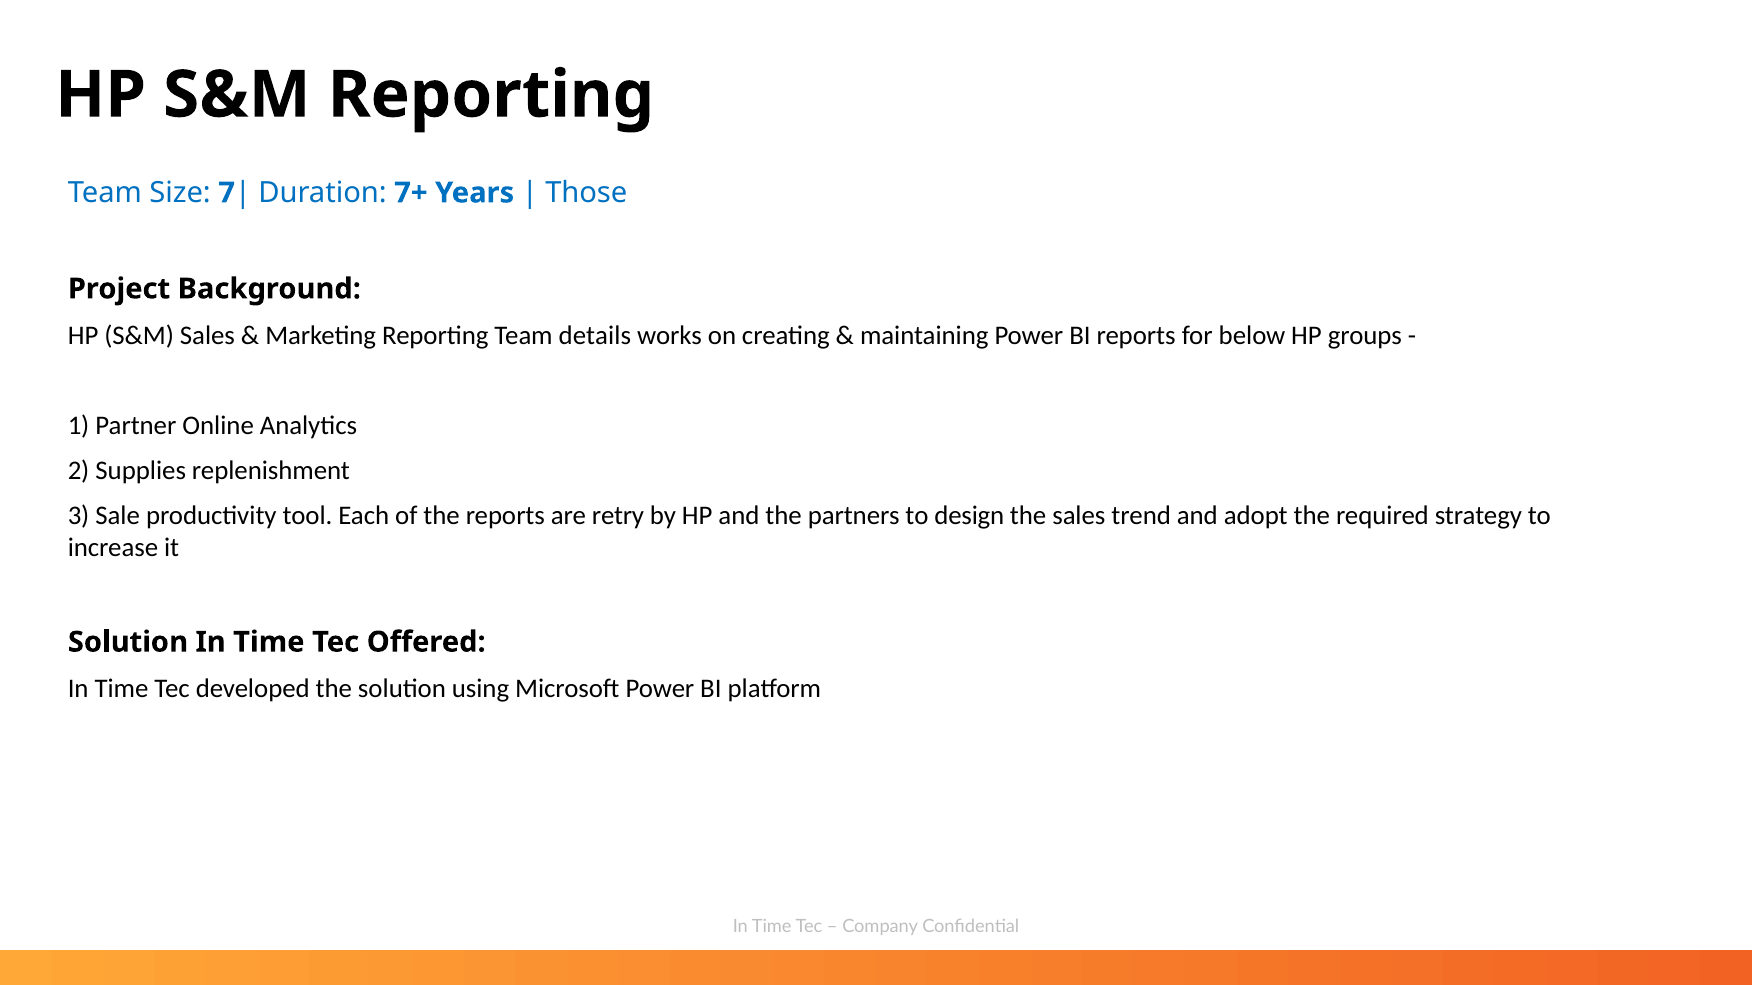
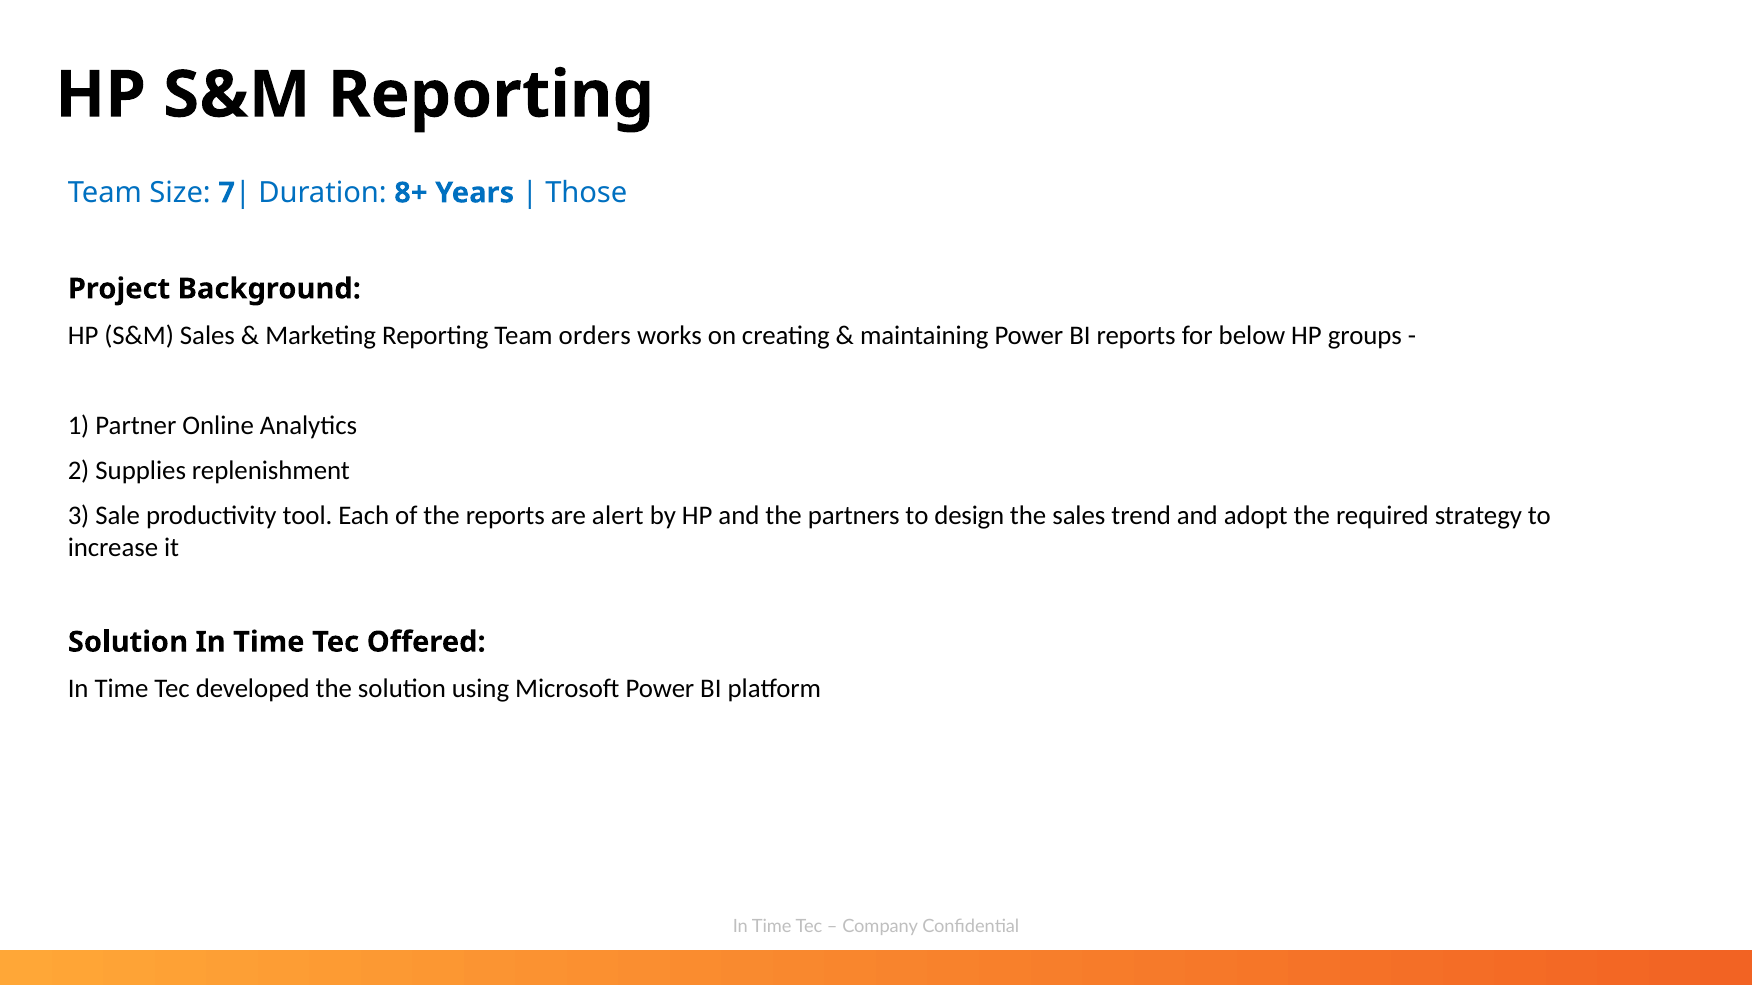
7+: 7+ -> 8+
details: details -> orders
retry: retry -> alert
